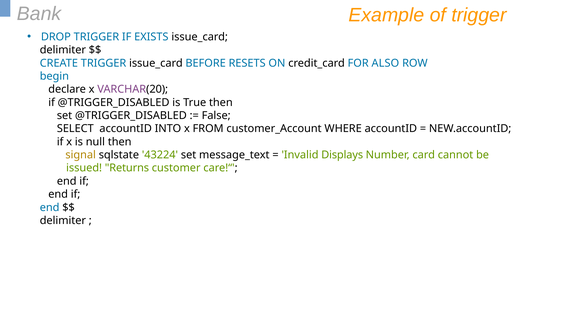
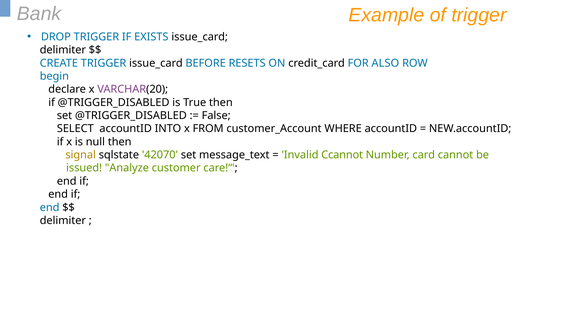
43224: 43224 -> 42070
Displays: Displays -> Ccannot
Returns: Returns -> Analyze
